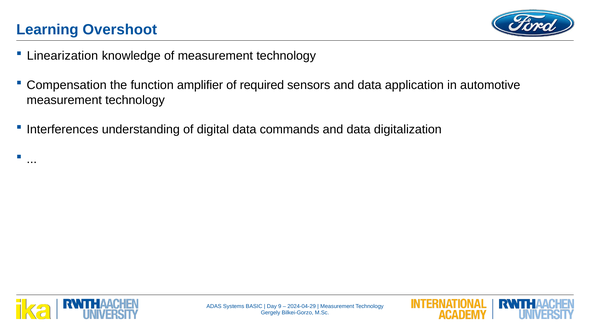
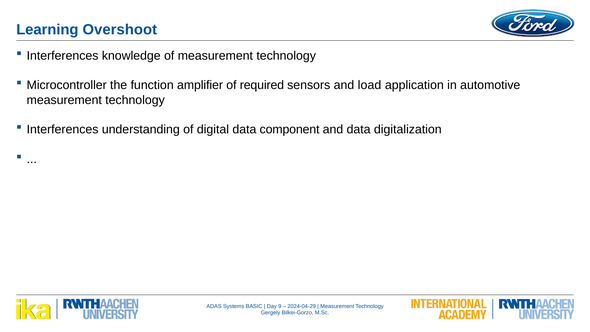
Linearization at (62, 56): Linearization -> Interferences
Compensation: Compensation -> Microcontroller
sensors and data: data -> load
commands: commands -> component
